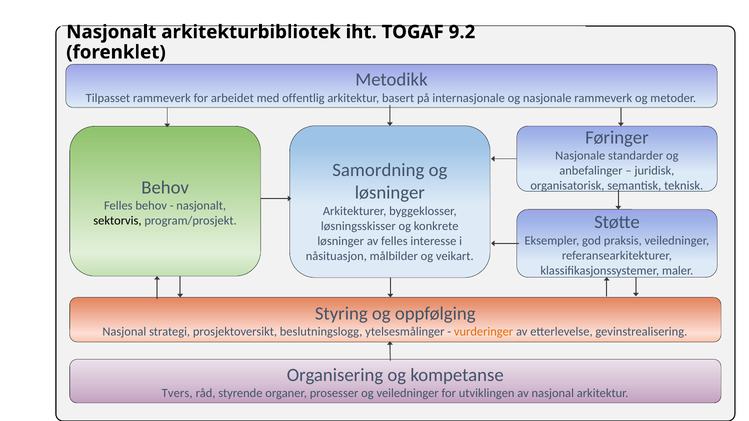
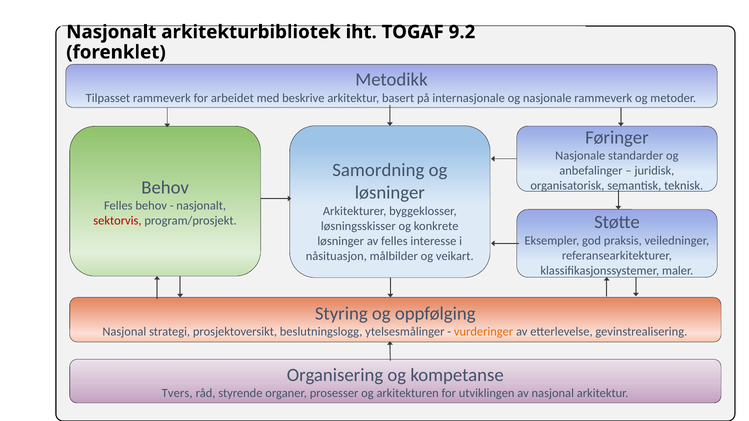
offentlig: offentlig -> beskrive
sektorvis colour: black -> red
og veiledninger: veiledninger -> arkitekturen
